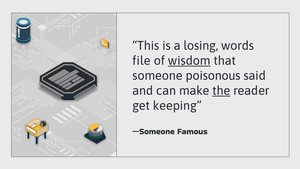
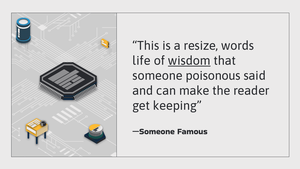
losing: losing -> resize
file: file -> life
the underline: present -> none
